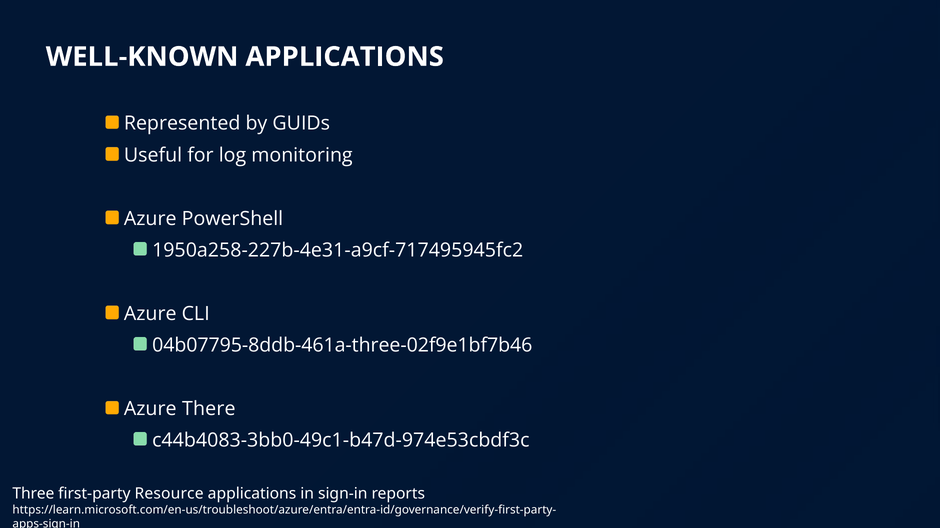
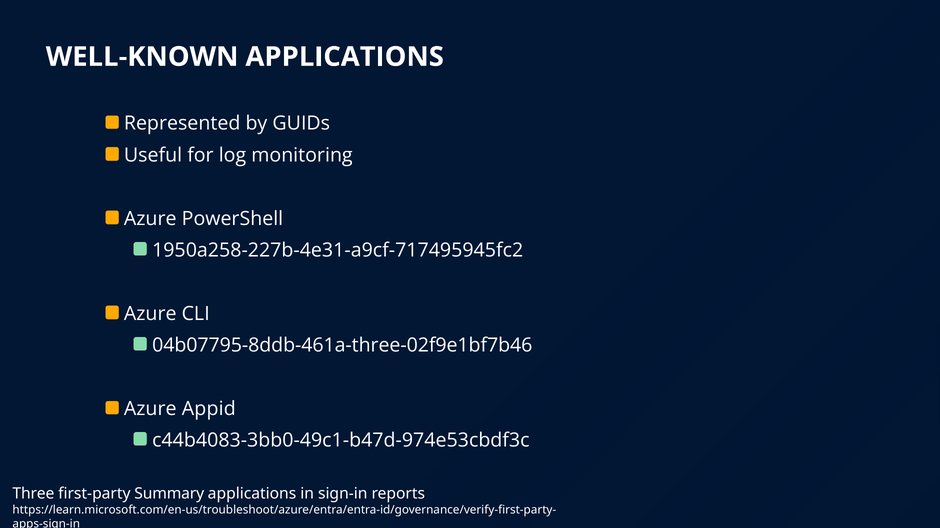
There: There -> Appid
Resource: Resource -> Summary
